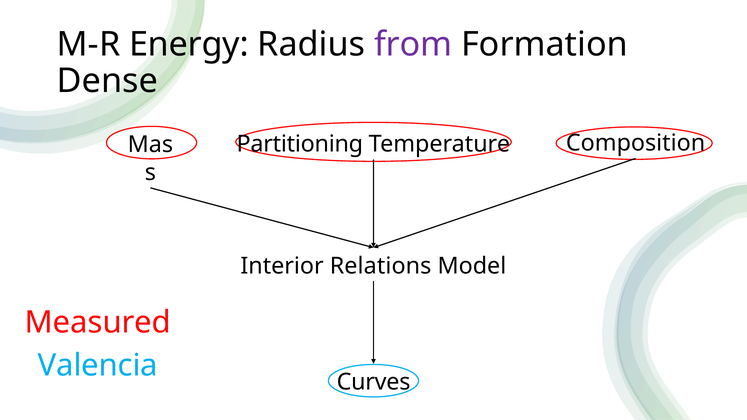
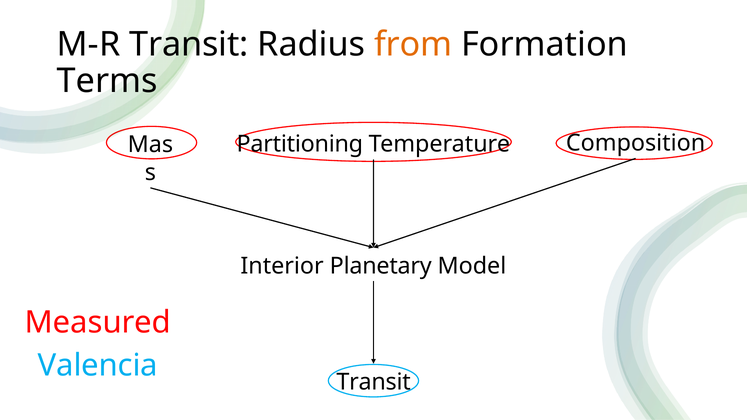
M-R Energy: Energy -> Transit
from colour: purple -> orange
Dense: Dense -> Terms
Relations: Relations -> Planetary
Curves at (374, 382): Curves -> Transit
